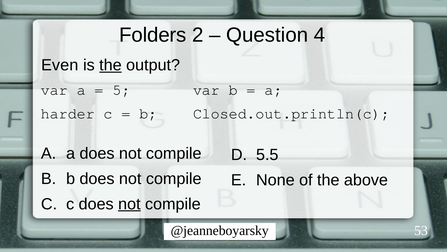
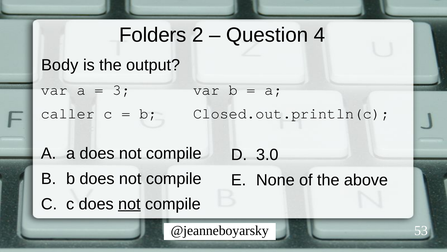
Even: Even -> Body
the at (110, 65) underline: present -> none
5: 5 -> 3
harder: harder -> caller
5.5: 5.5 -> 3.0
